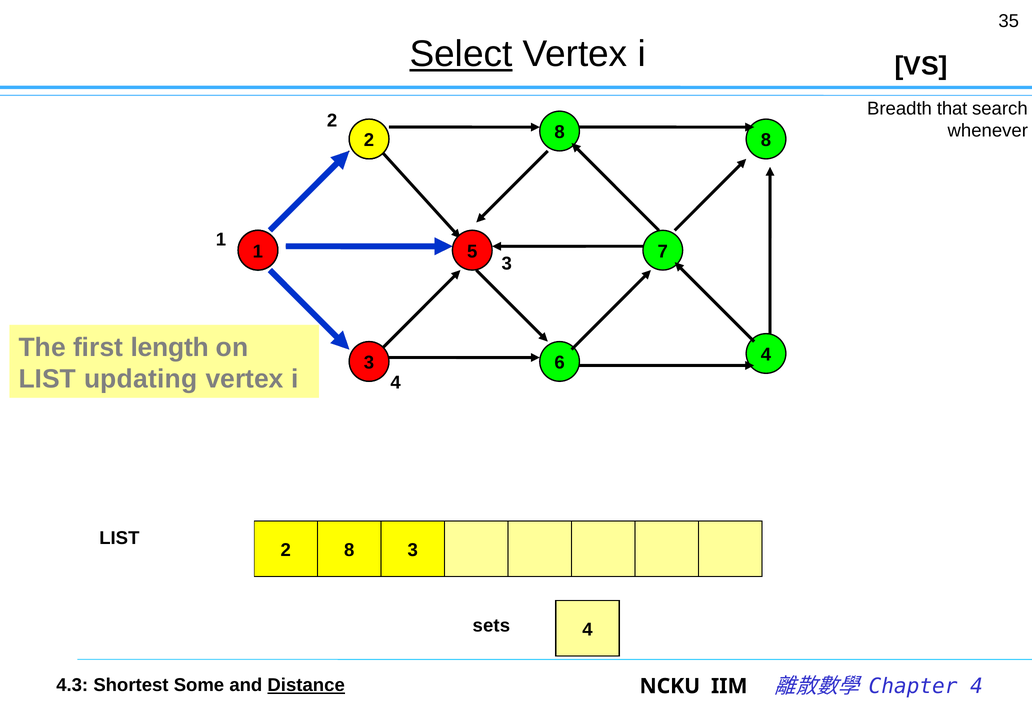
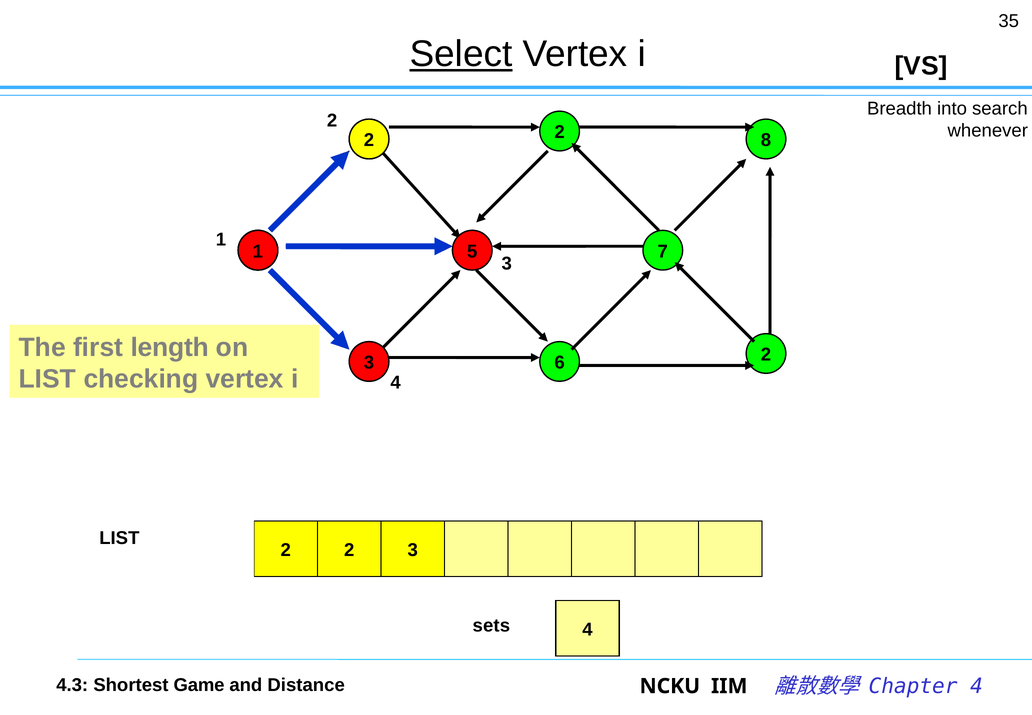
that: that -> into
8 at (560, 132): 8 -> 2
6 4: 4 -> 2
updating: updating -> checking
8 at (349, 550): 8 -> 2
Some: Some -> Game
Distance underline: present -> none
